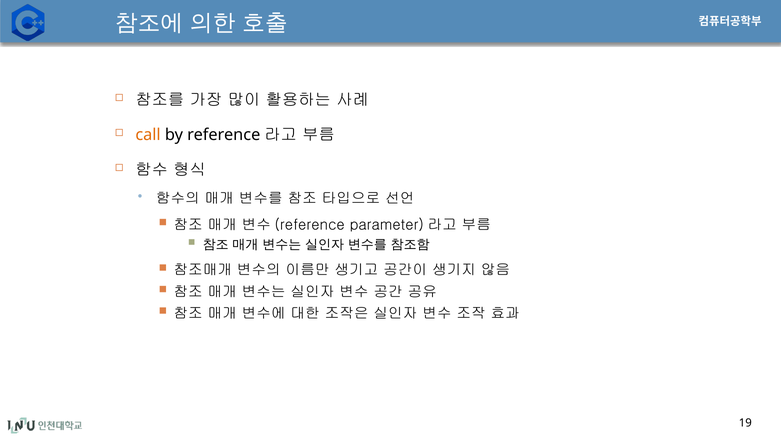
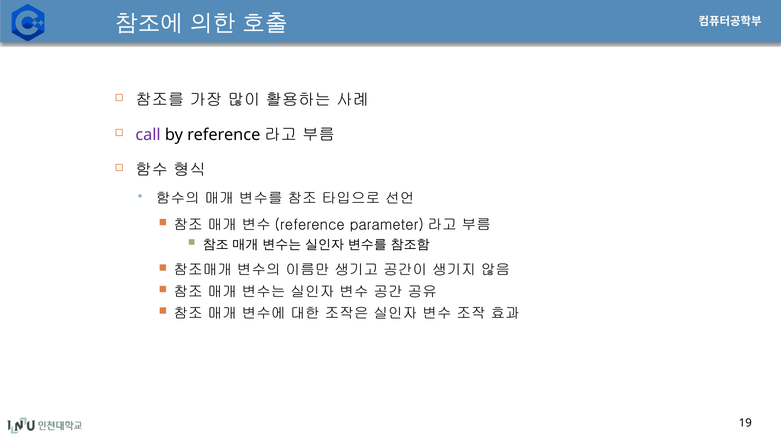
call colour: orange -> purple
